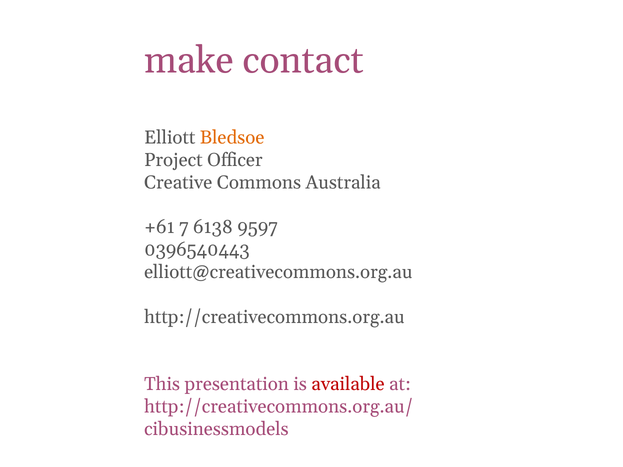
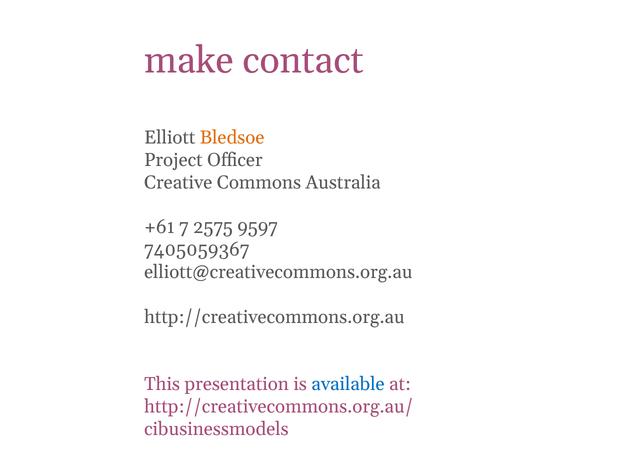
6138: 6138 -> 2575
0396540443: 0396540443 -> 7405059367
available colour: red -> blue
